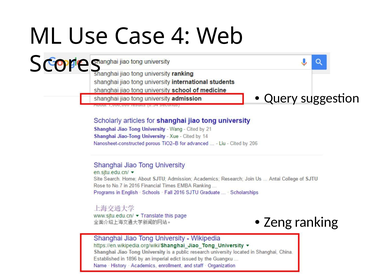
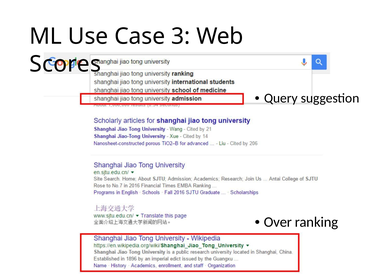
4: 4 -> 3
Zeng: Zeng -> Over
